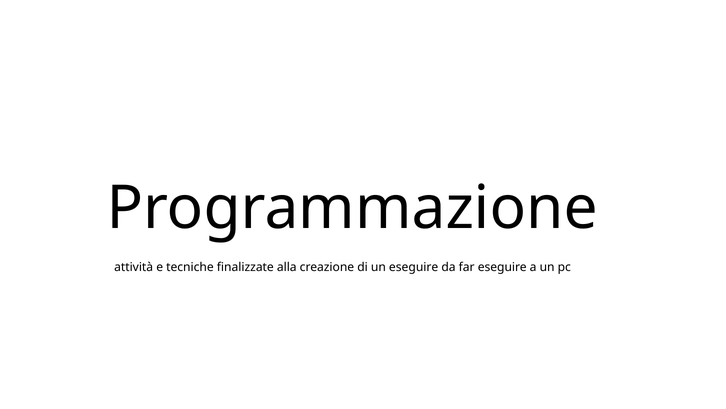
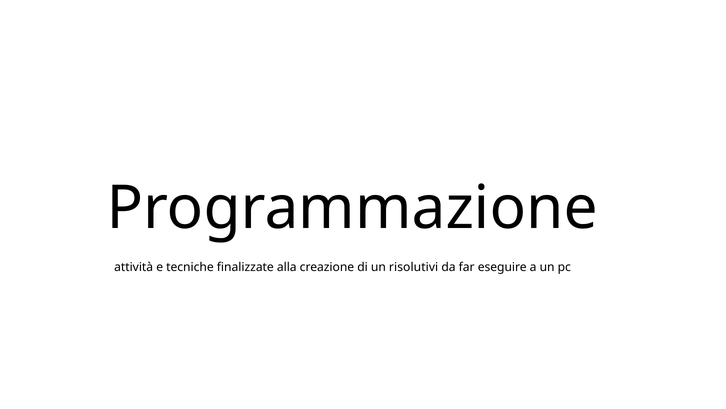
un eseguire: eseguire -> risolutivi
